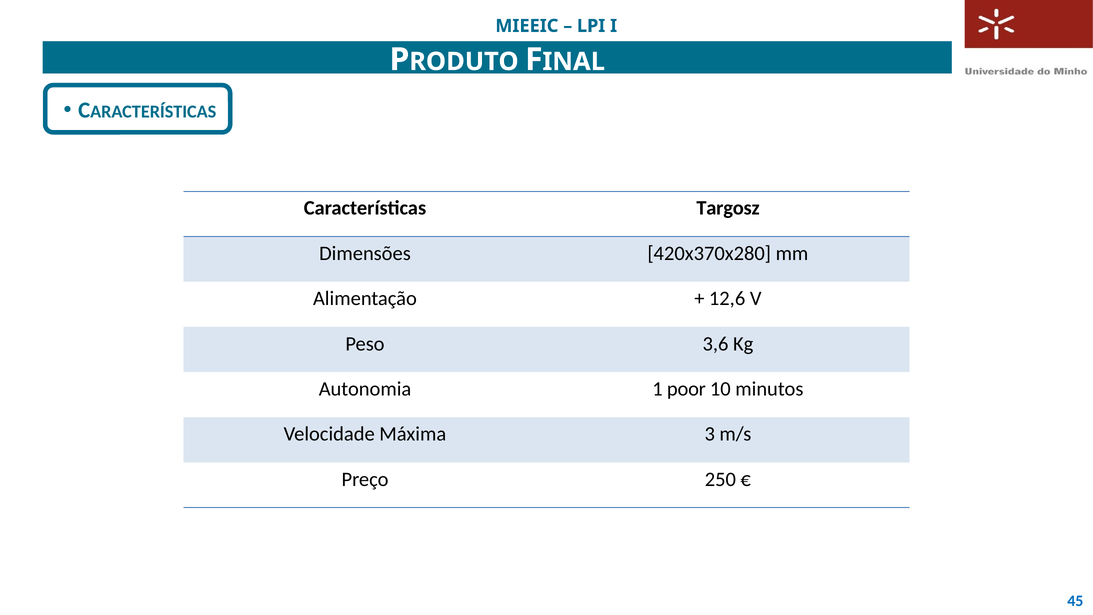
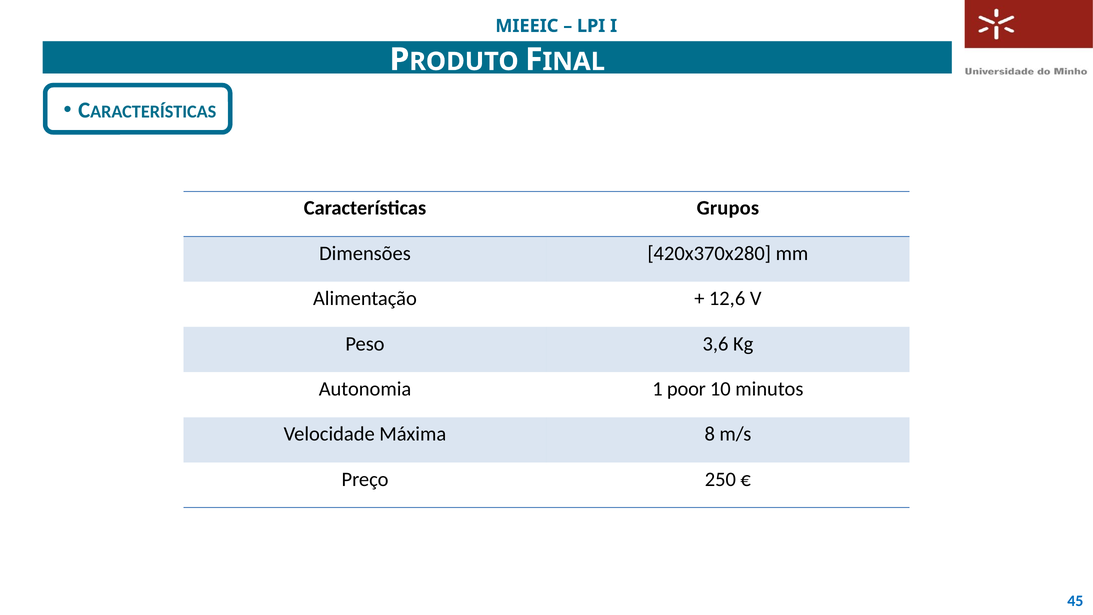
Targosz: Targosz -> Grupos
3: 3 -> 8
